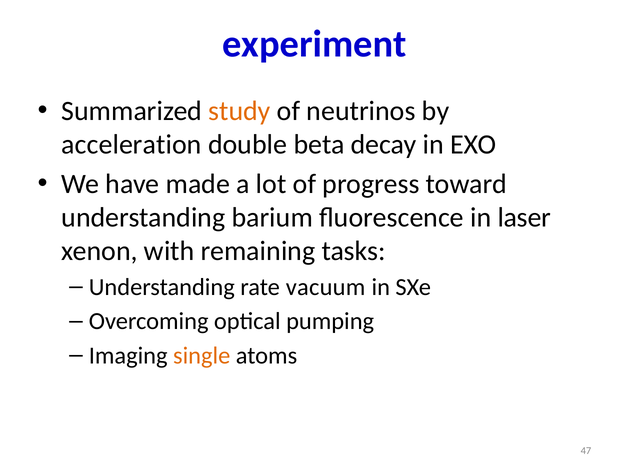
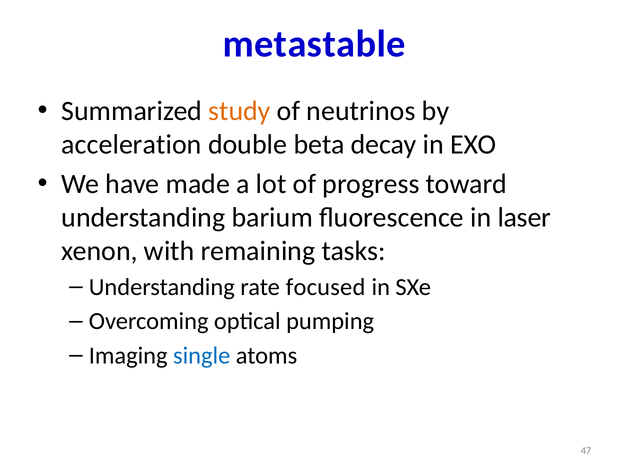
experiment: experiment -> metastable
vacuum: vacuum -> focused
single colour: orange -> blue
